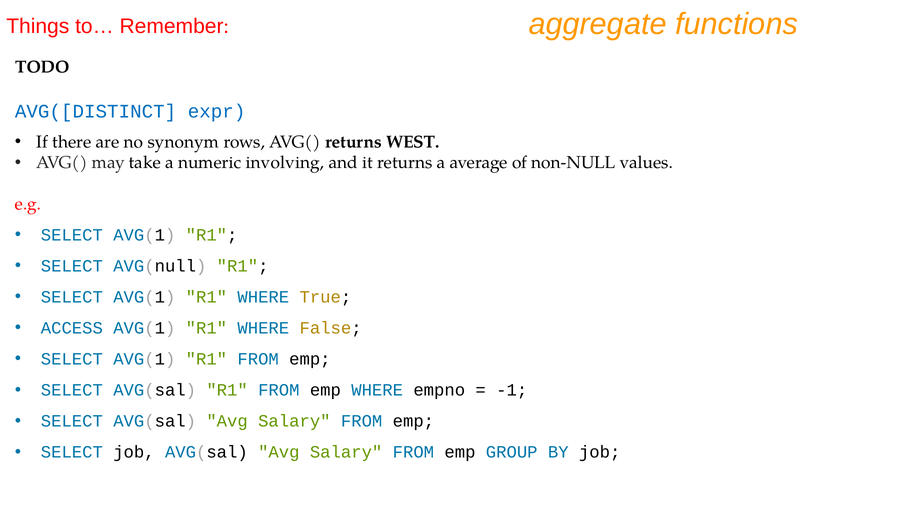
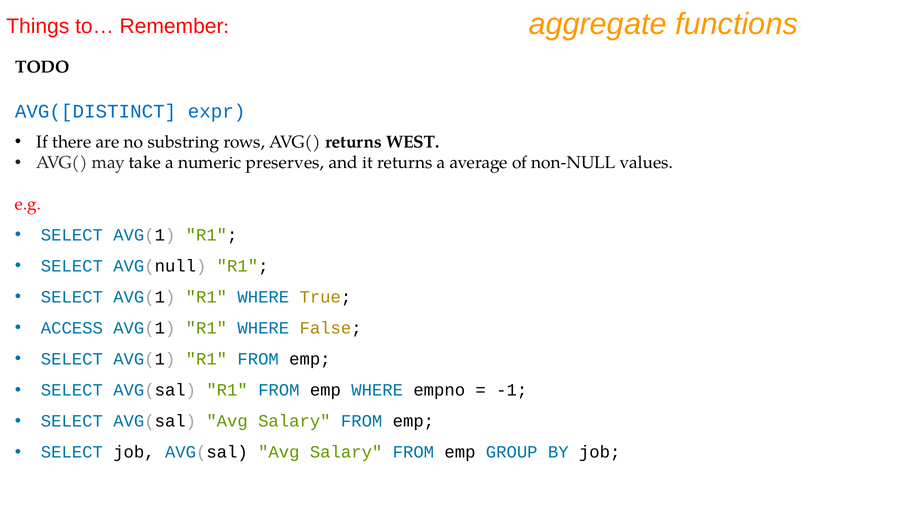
synonym: synonym -> substring
involving: involving -> preserves
